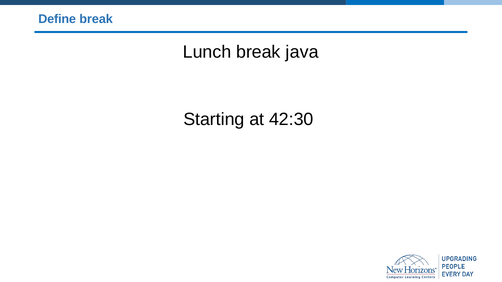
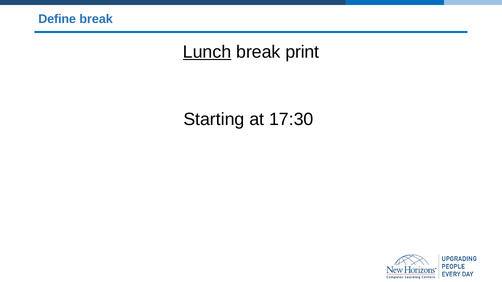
Lunch underline: none -> present
java: java -> print
42:30: 42:30 -> 17:30
